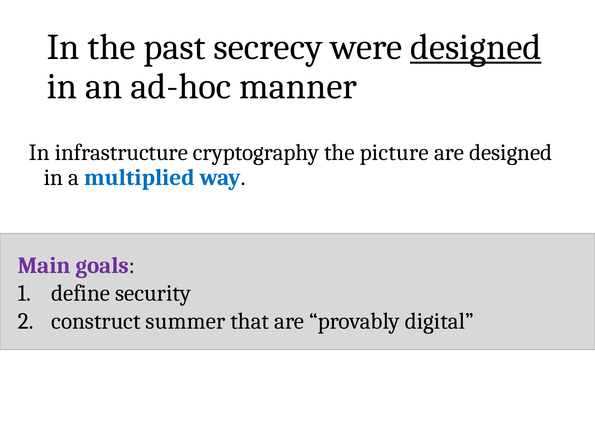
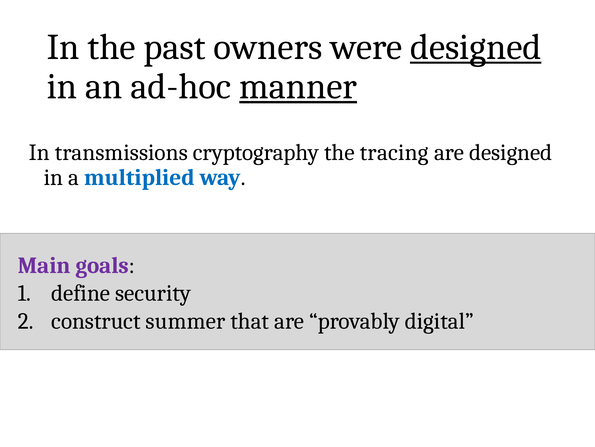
secrecy: secrecy -> owners
manner underline: none -> present
infrastructure: infrastructure -> transmissions
picture: picture -> tracing
